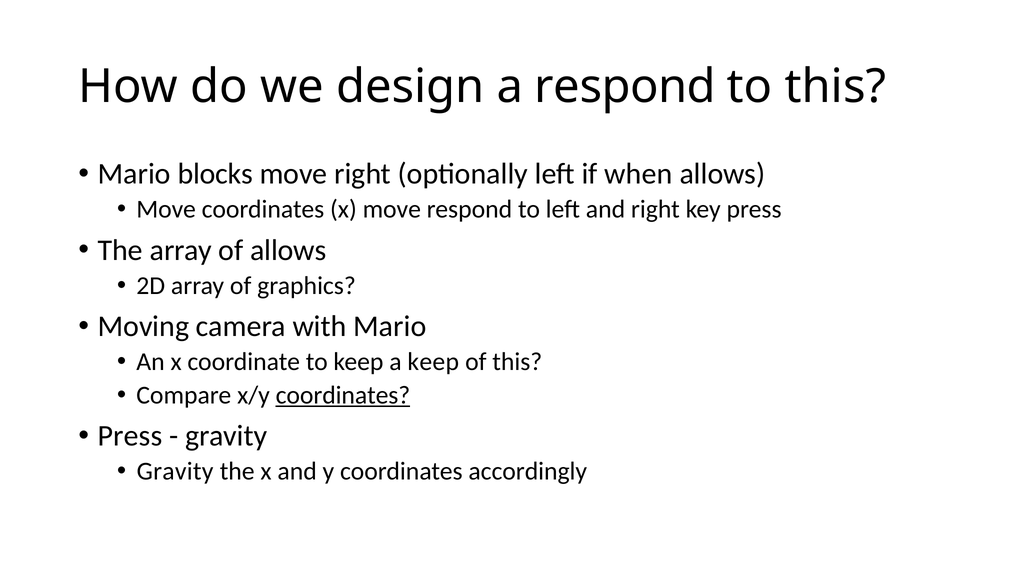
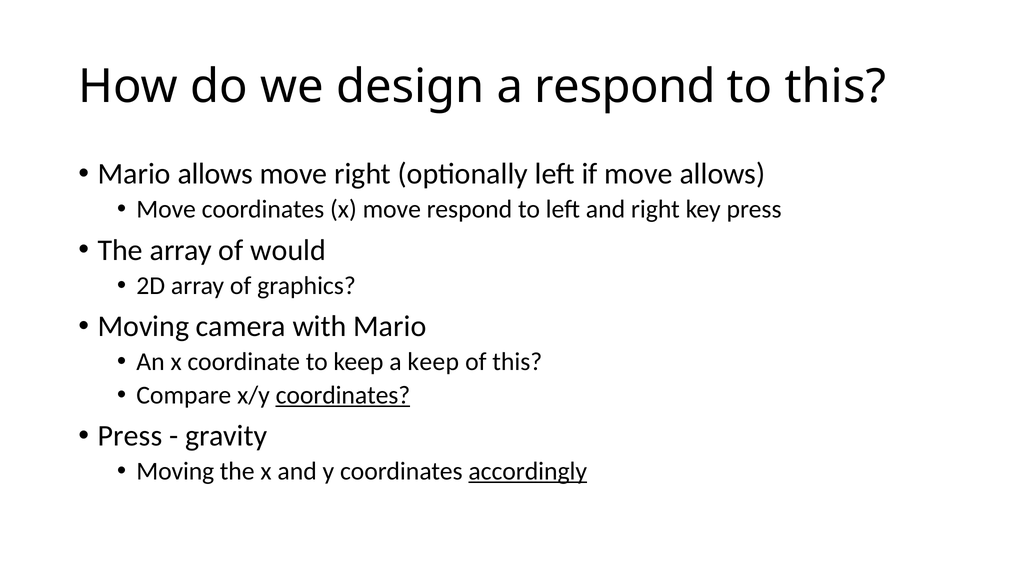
Mario blocks: blocks -> allows
if when: when -> move
of allows: allows -> would
Gravity at (175, 471): Gravity -> Moving
accordingly underline: none -> present
